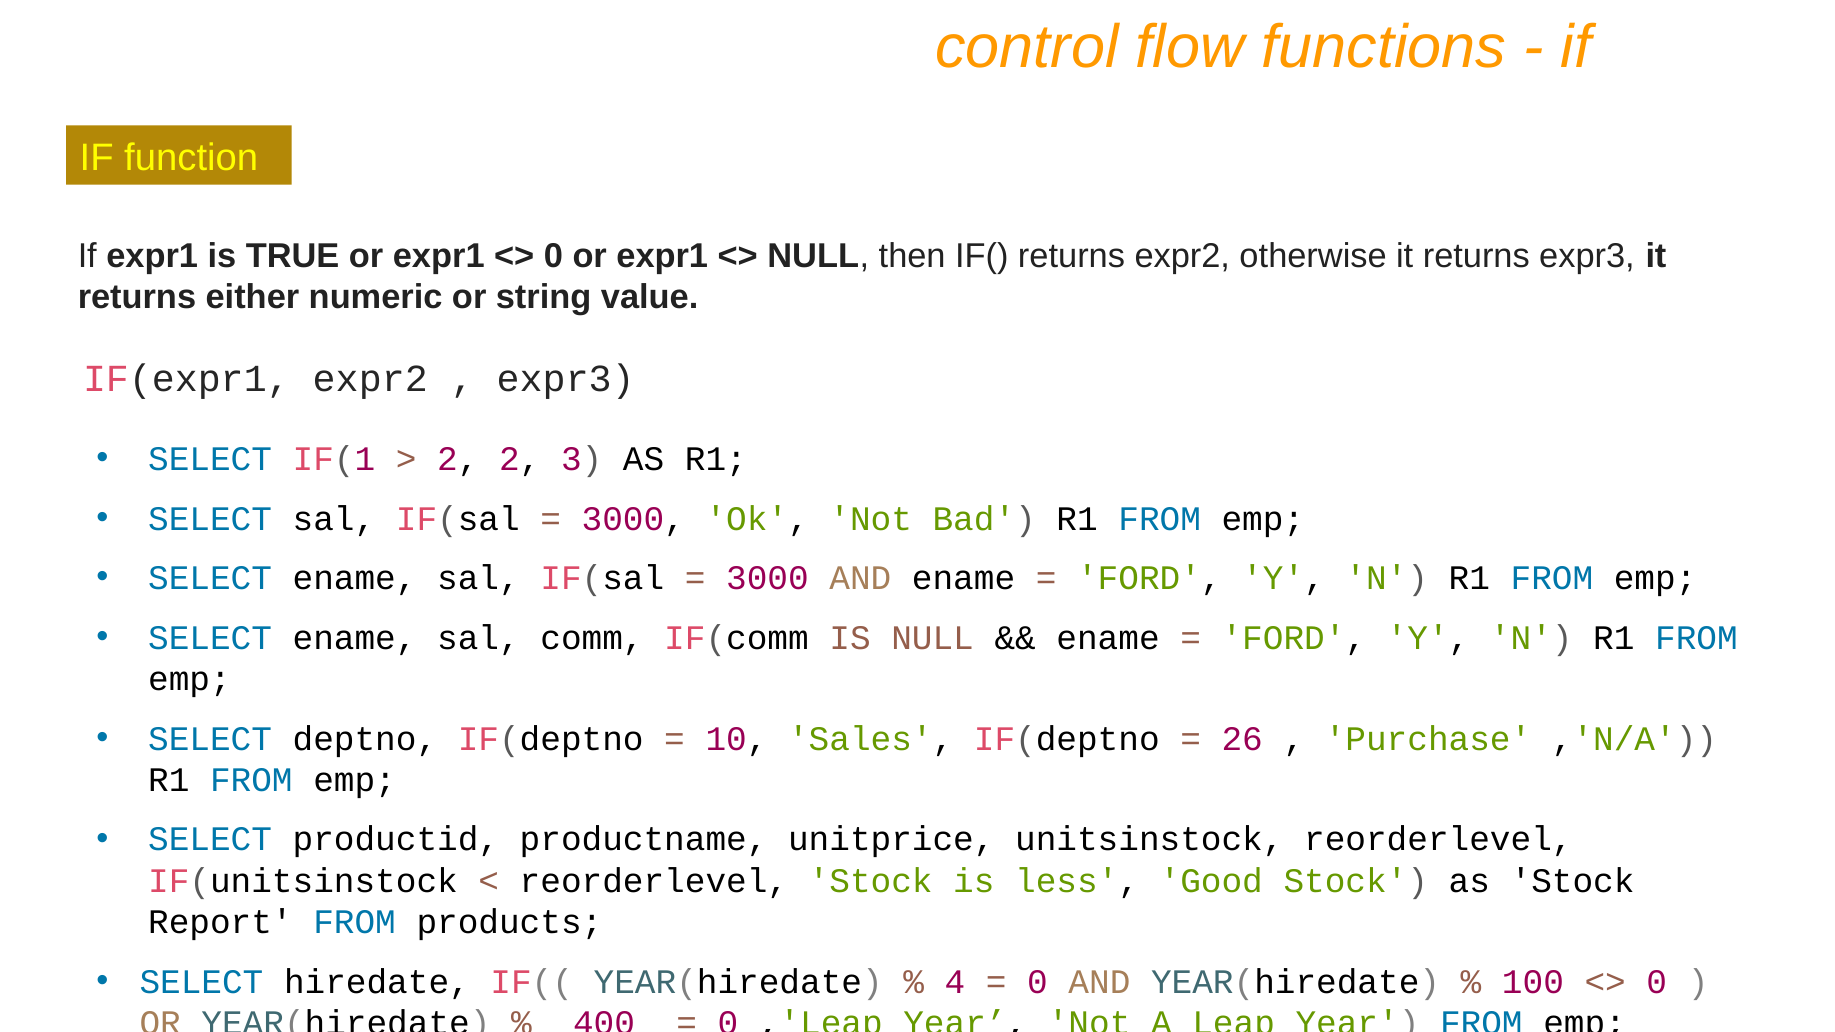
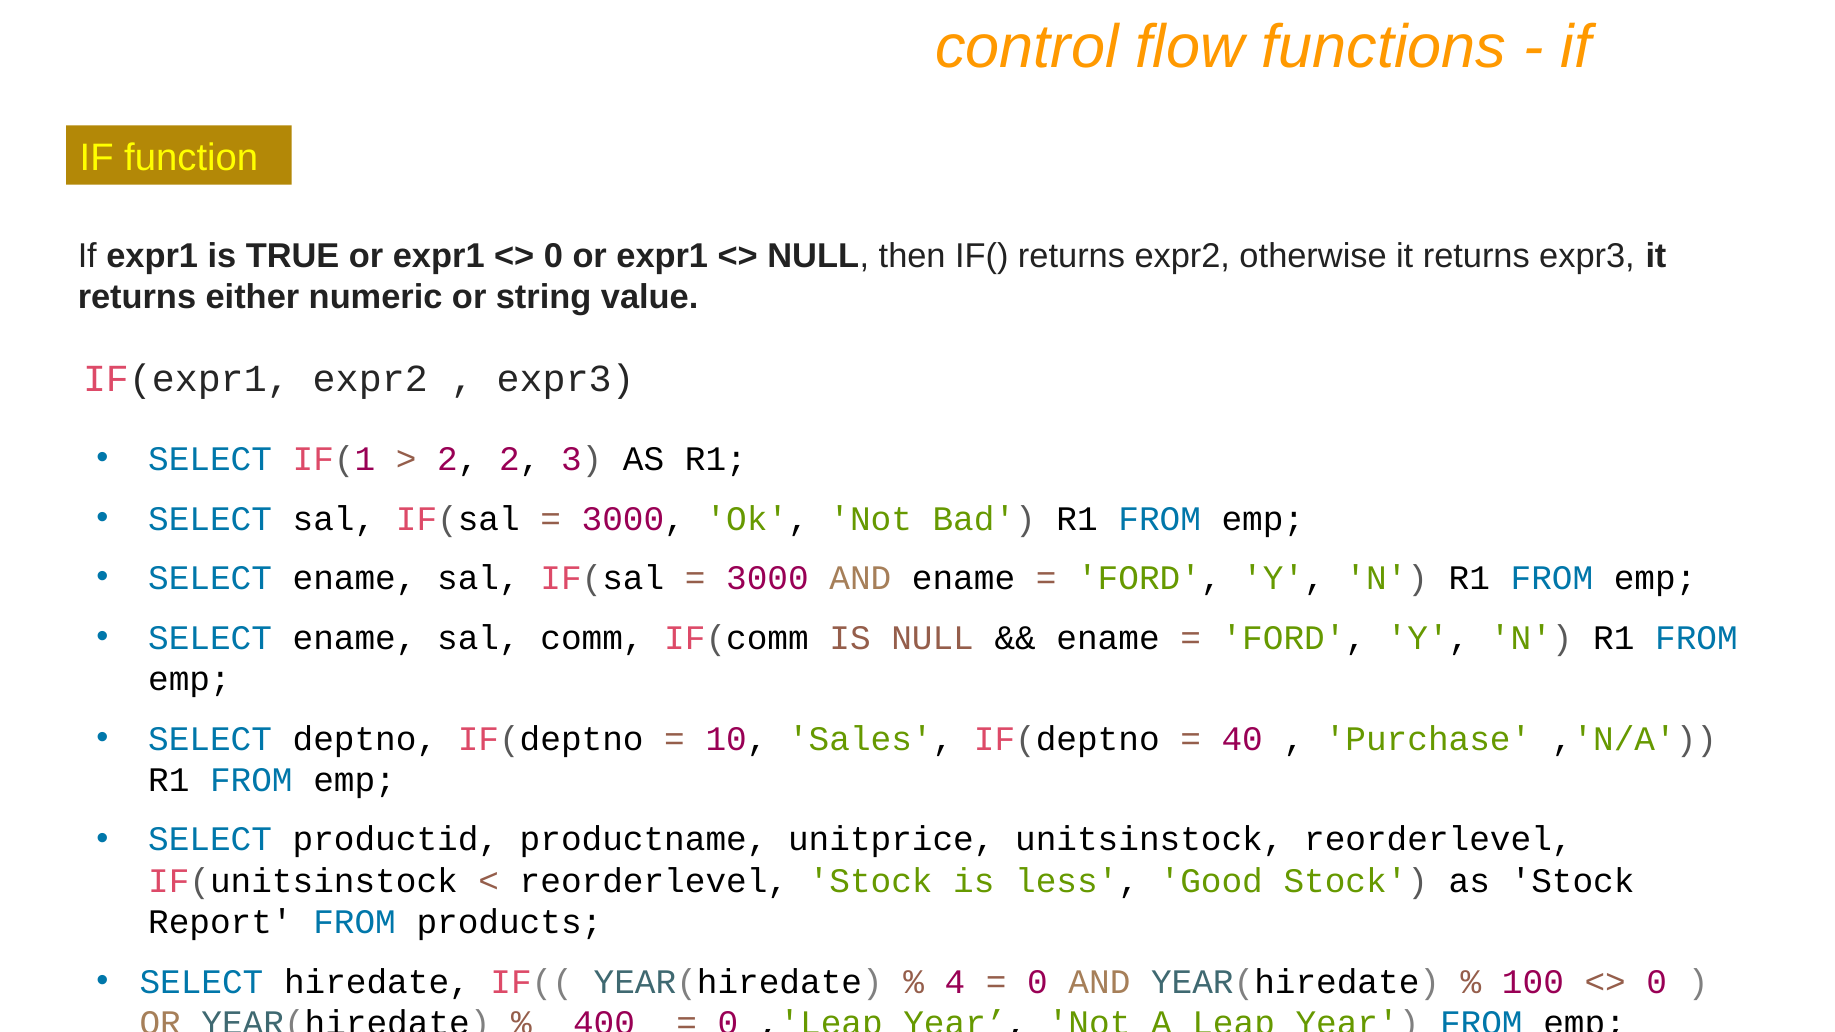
26: 26 -> 40
